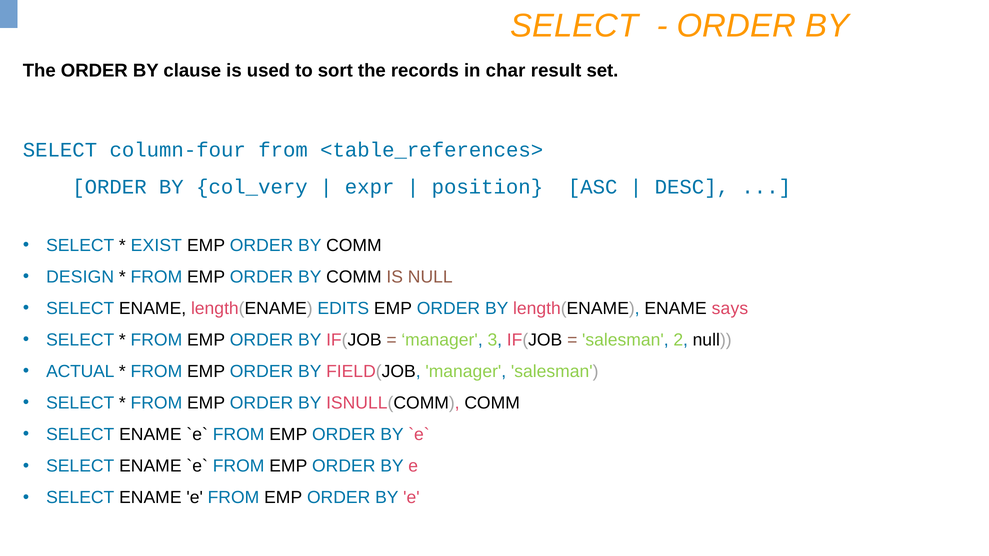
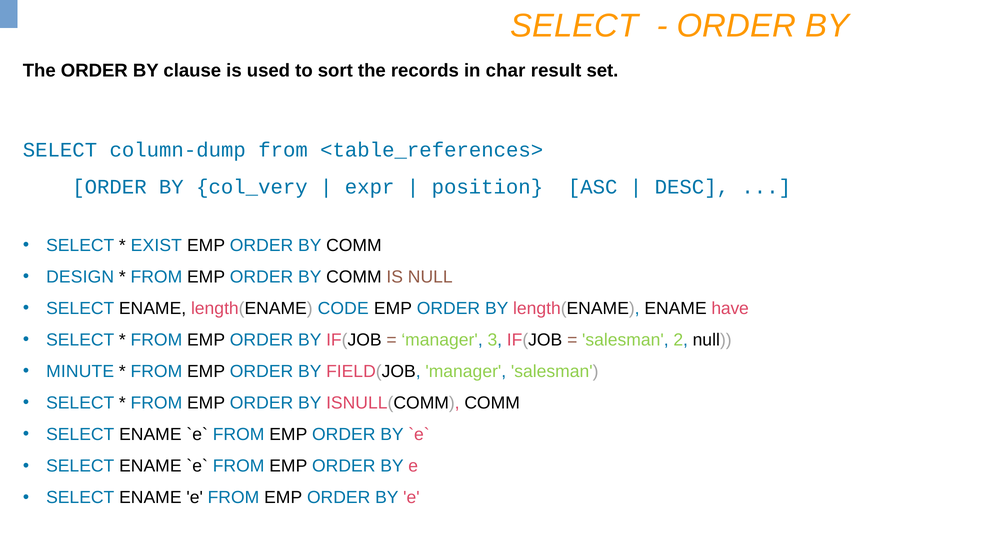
column-four: column-four -> column-dump
EDITS: EDITS -> CODE
says: says -> have
ACTUAL: ACTUAL -> MINUTE
